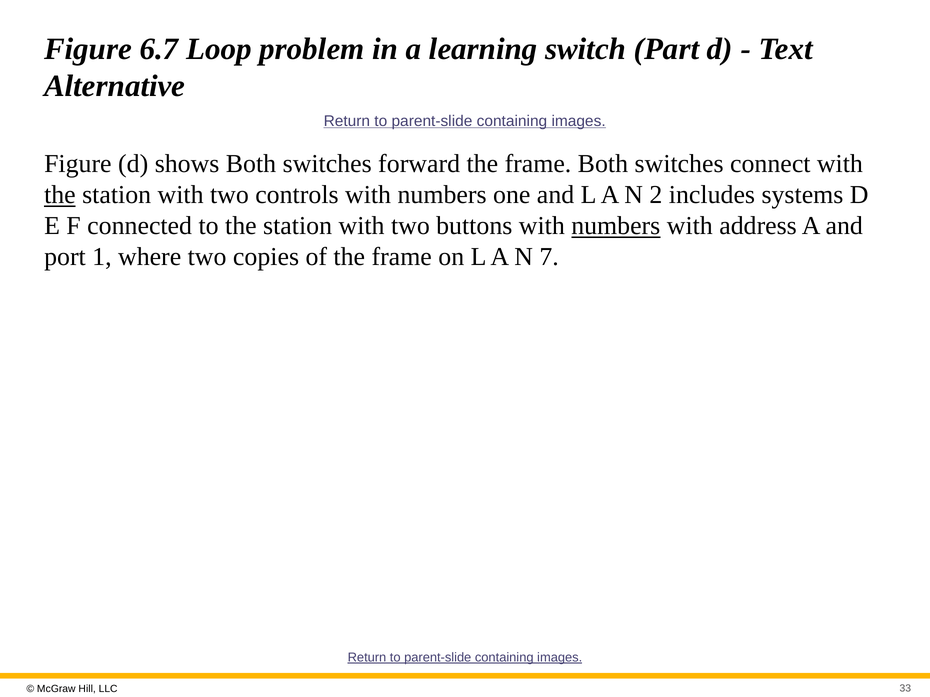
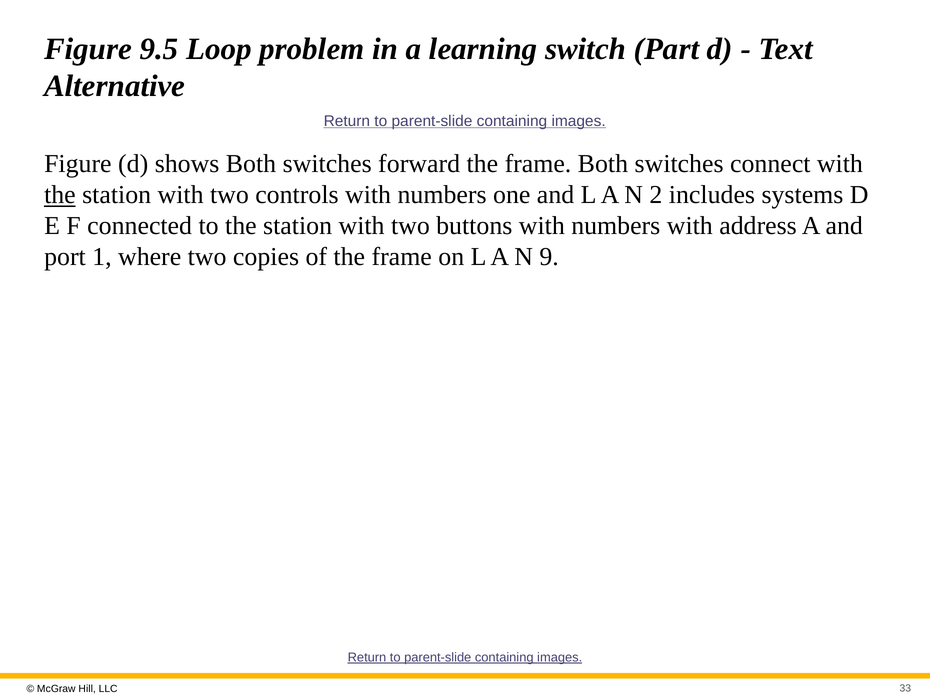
6.7: 6.7 -> 9.5
numbers at (616, 226) underline: present -> none
7: 7 -> 9
